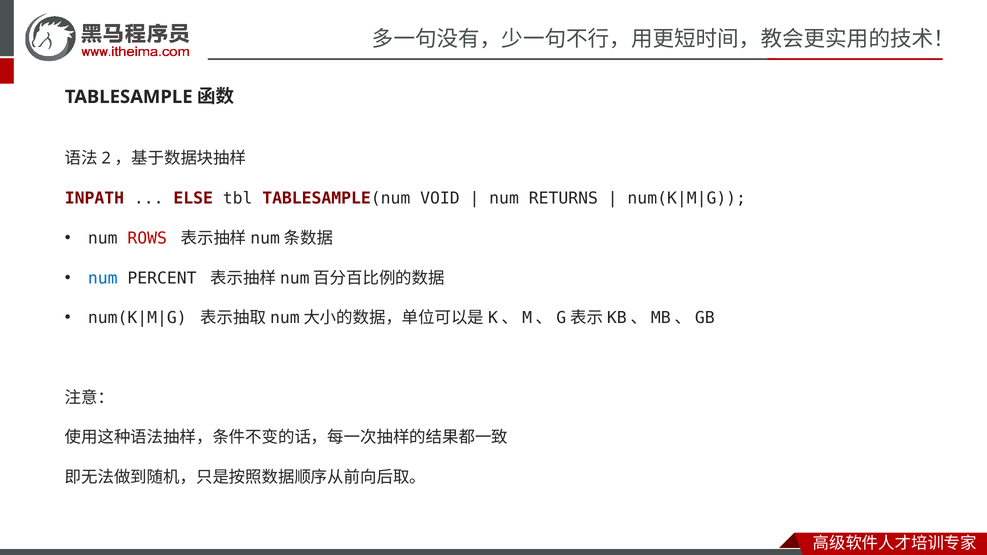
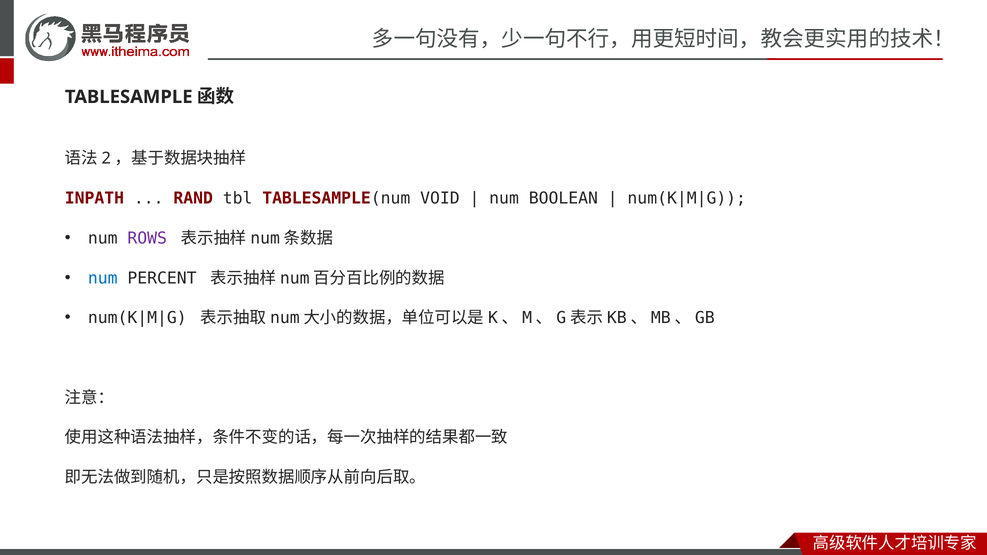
ELSE: ELSE -> RAND
RETURNS: RETURNS -> BOOLEAN
ROWS colour: red -> purple
